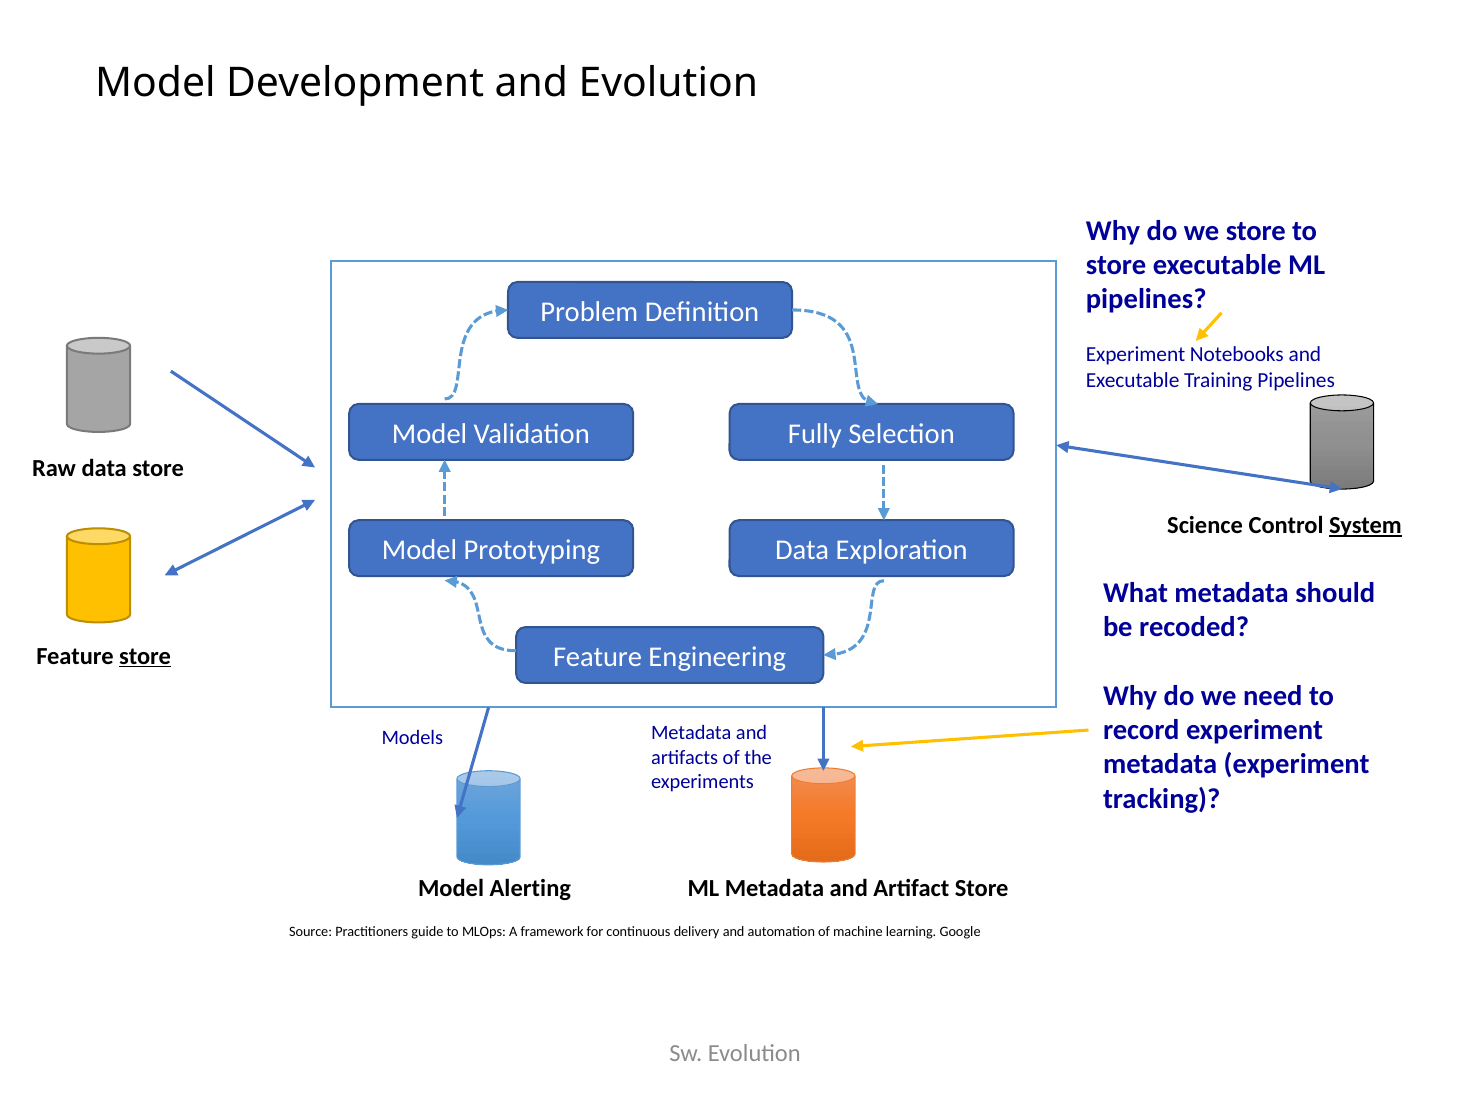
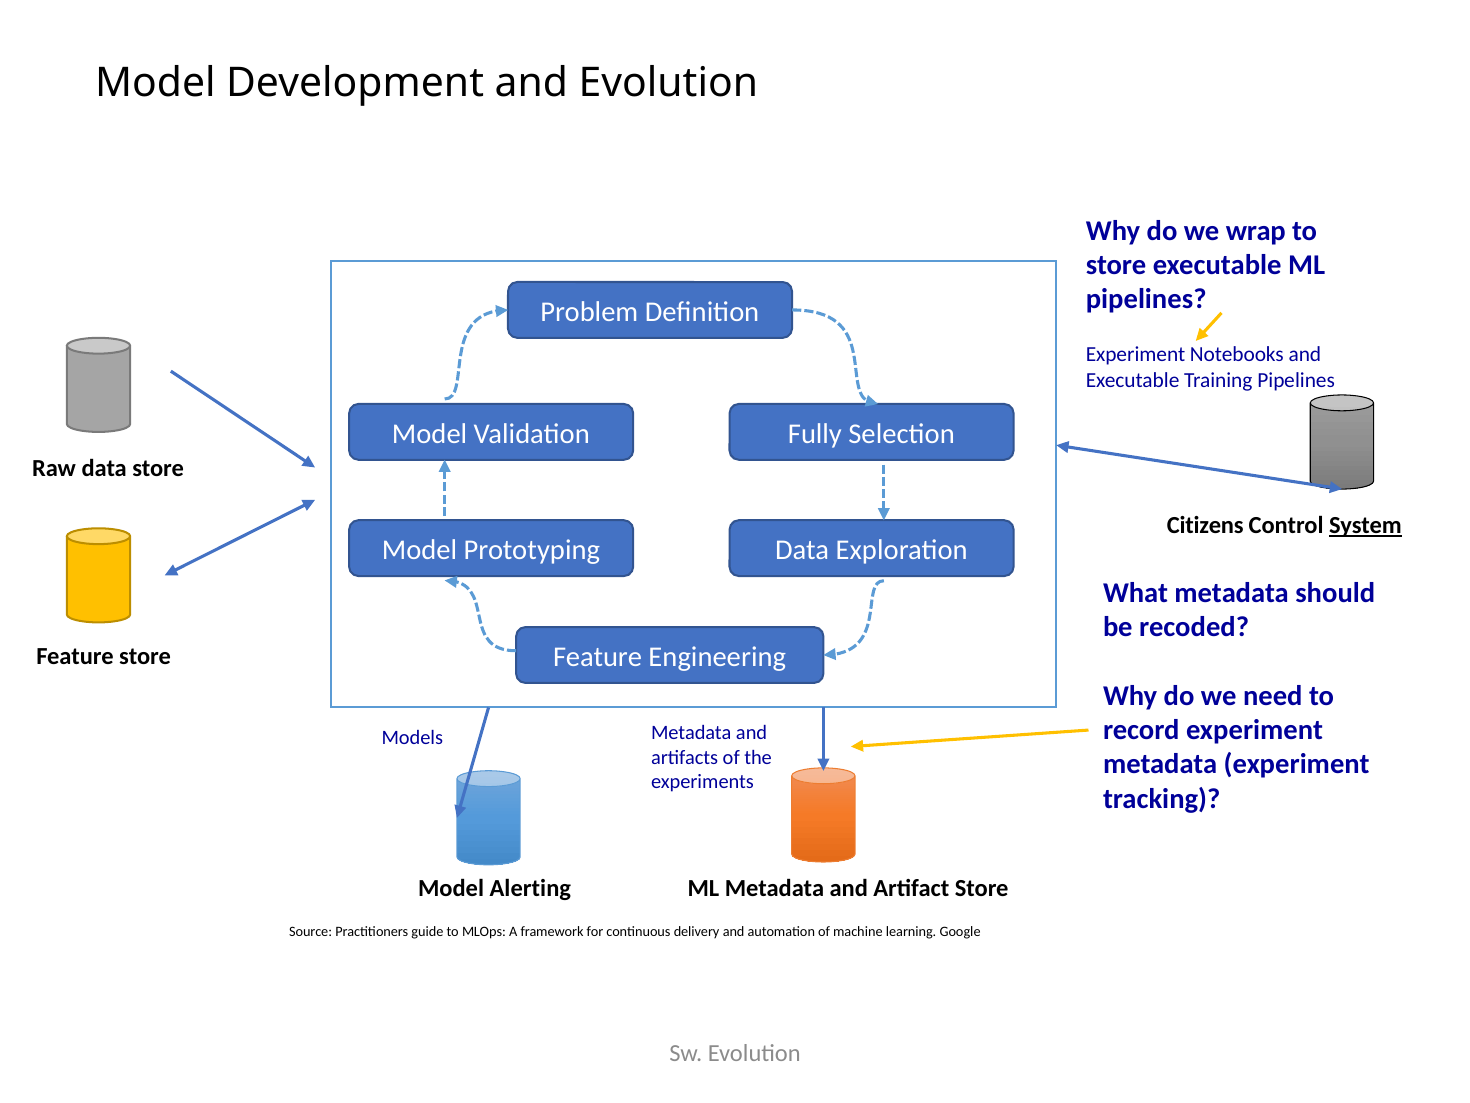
we store: store -> wrap
Science: Science -> Citizens
store at (145, 656) underline: present -> none
